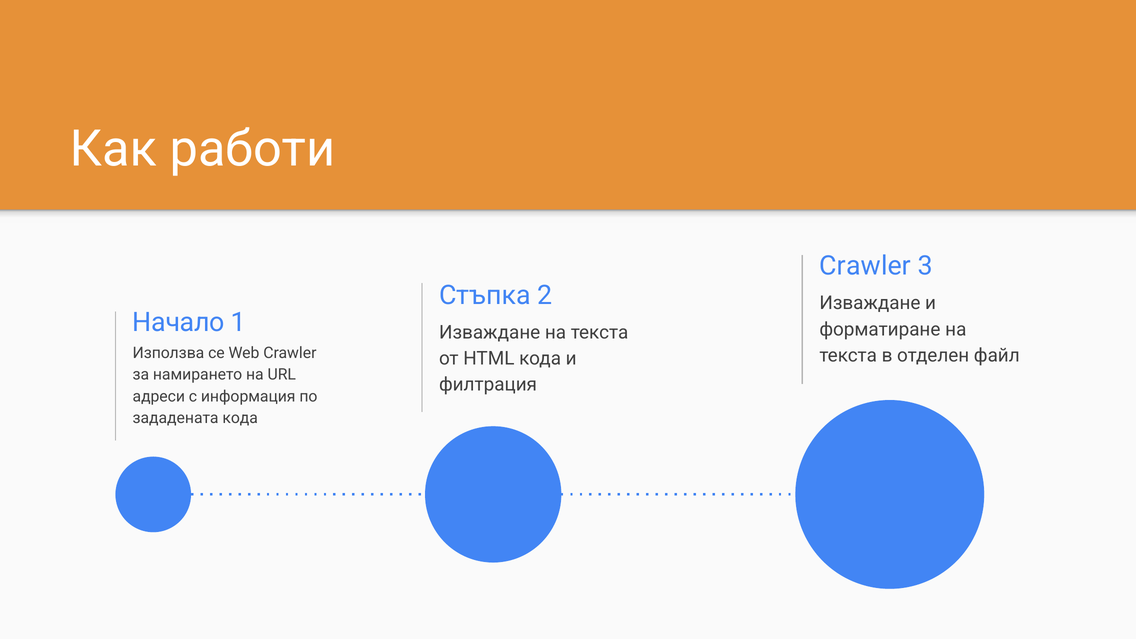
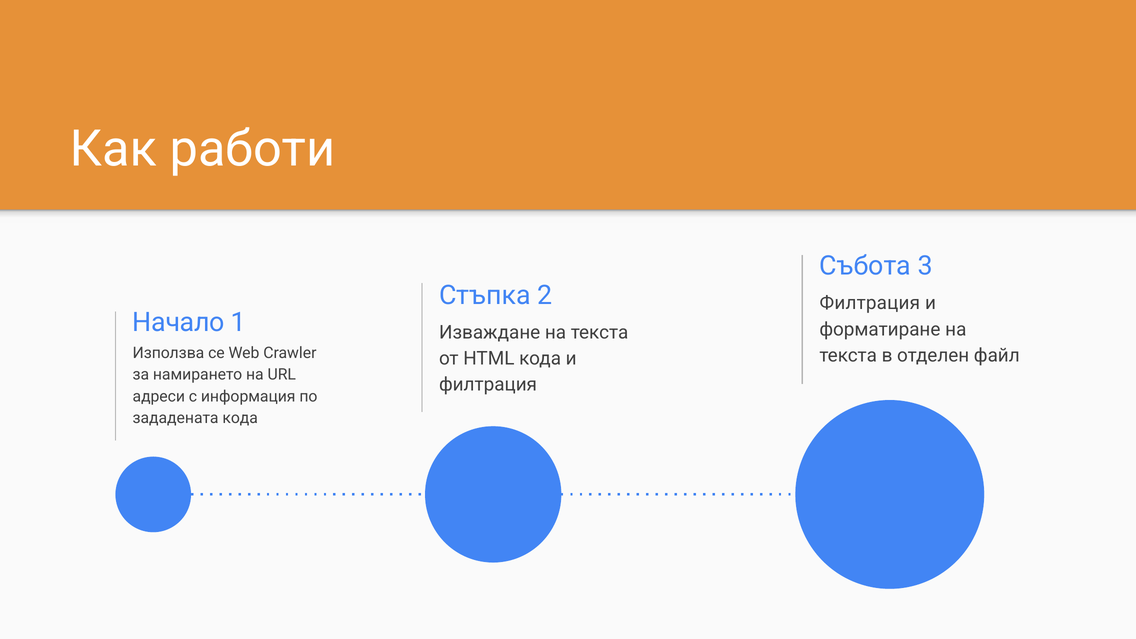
Crawler at (865, 266): Crawler -> Събота
Изваждане at (870, 303): Изваждане -> Филтрация
